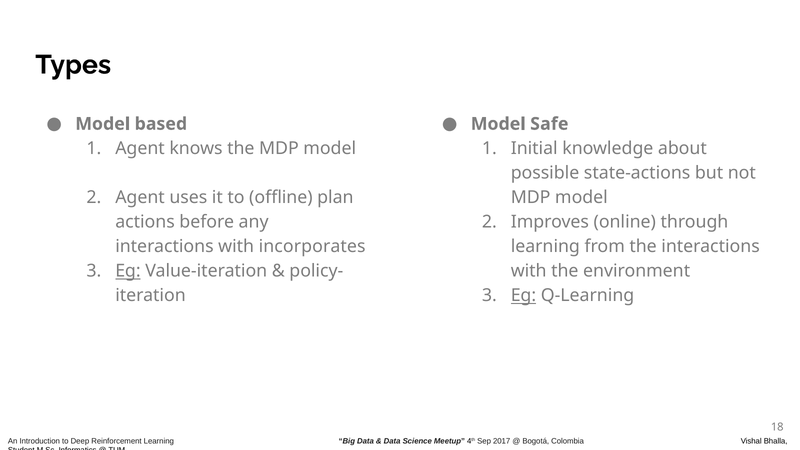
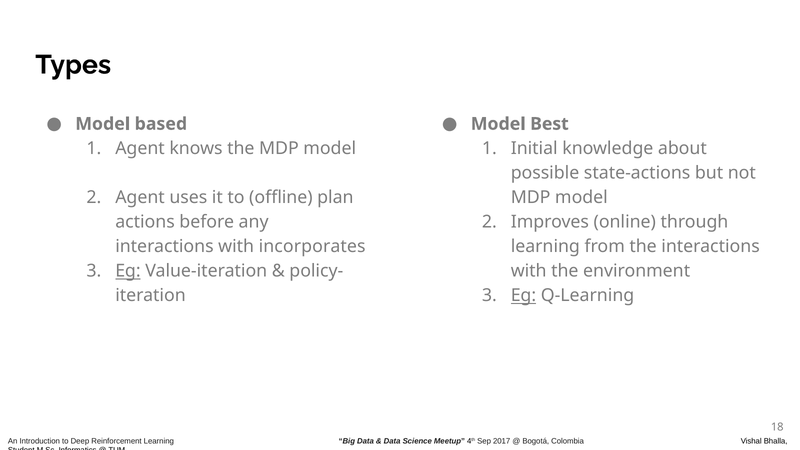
Safe: Safe -> Best
